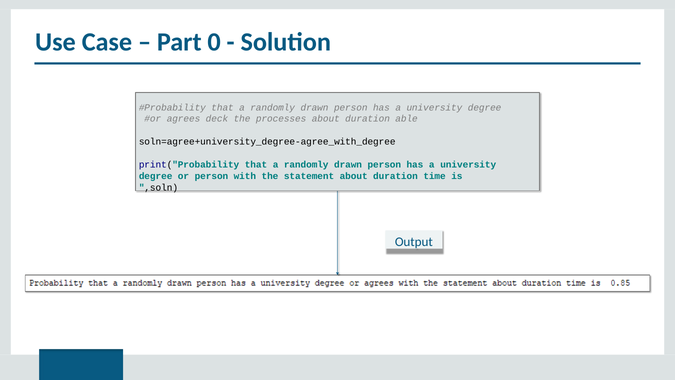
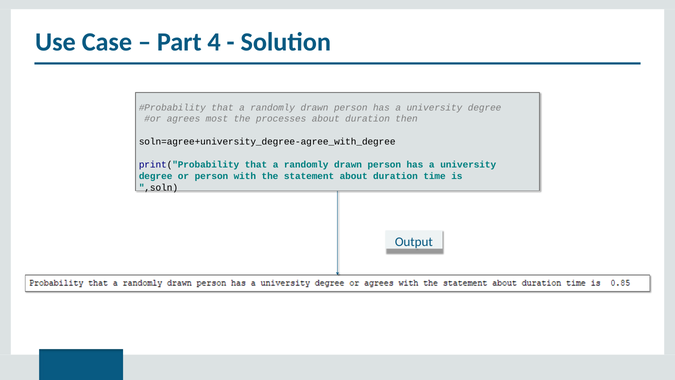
0: 0 -> 4
deck: deck -> most
able: able -> then
